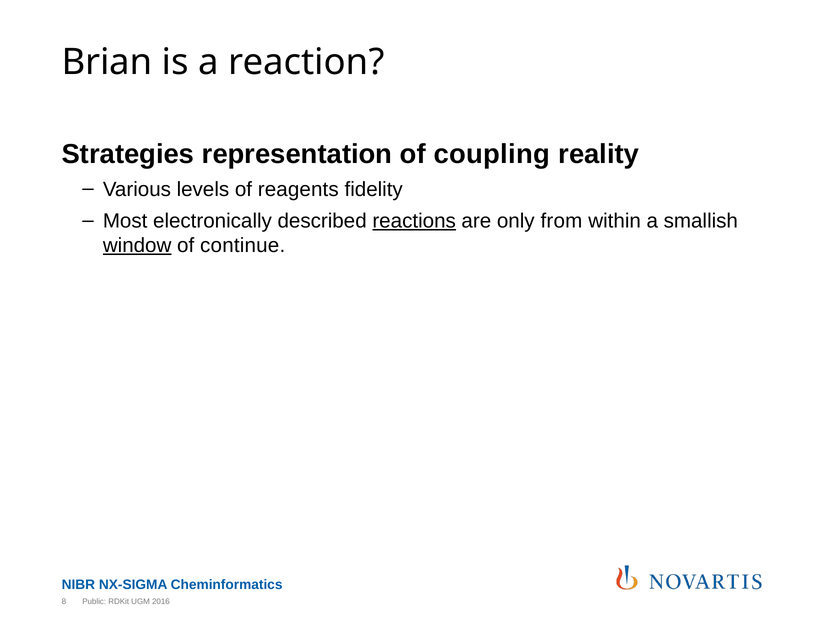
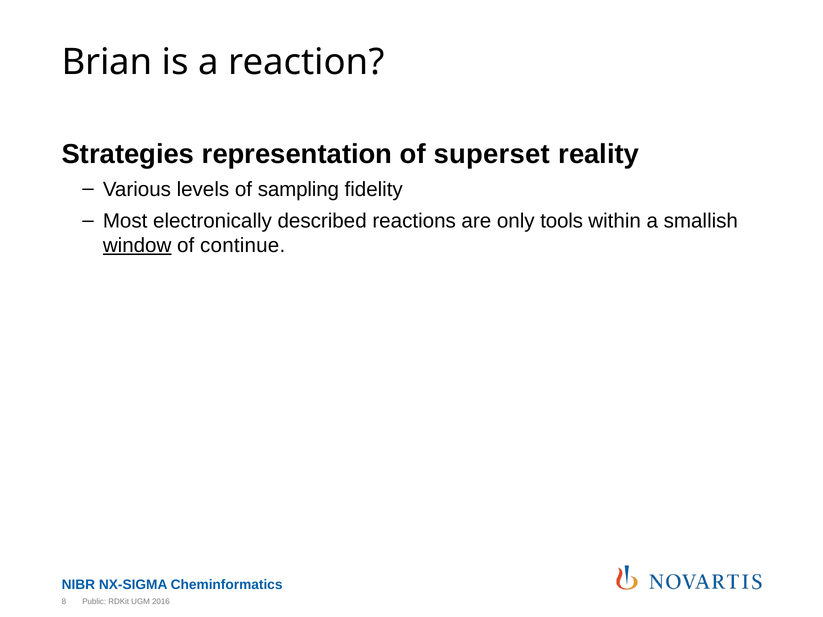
coupling: coupling -> superset
reagents: reagents -> sampling
reactions underline: present -> none
from: from -> tools
